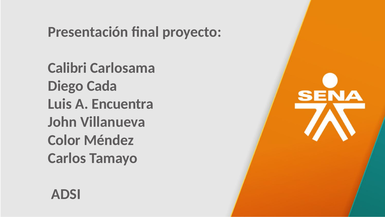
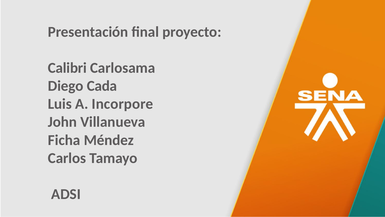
Encuentra: Encuentra -> Incorpore
Color: Color -> Ficha
